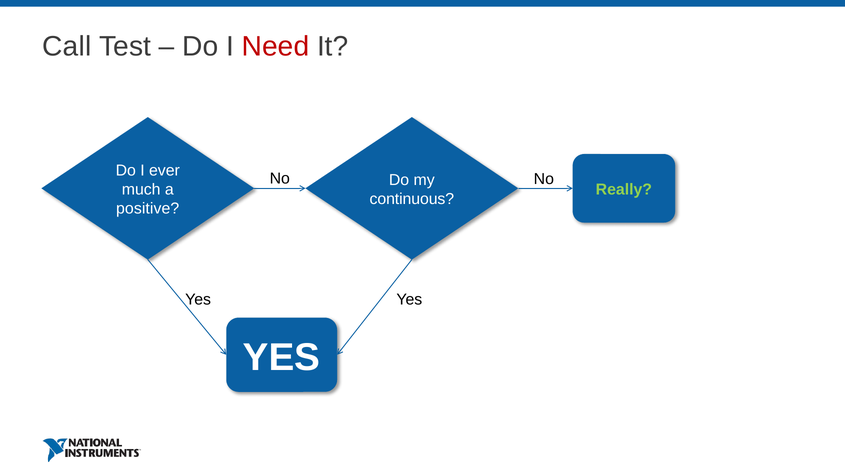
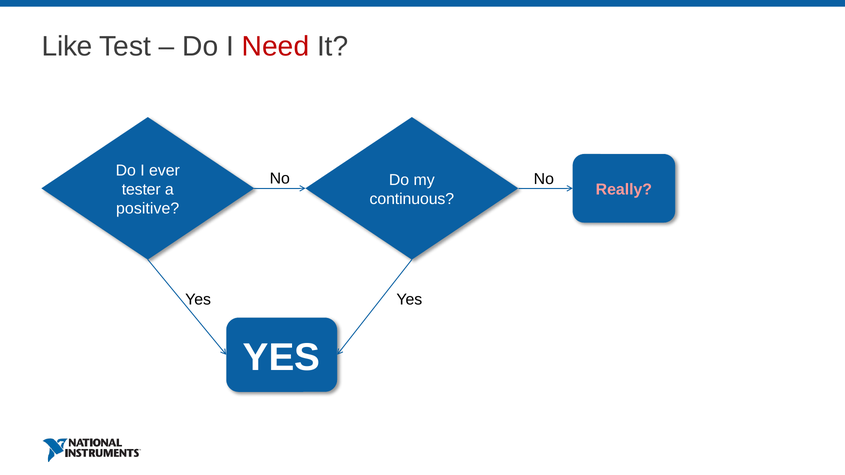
Call: Call -> Like
much: much -> tester
Really colour: light green -> pink
